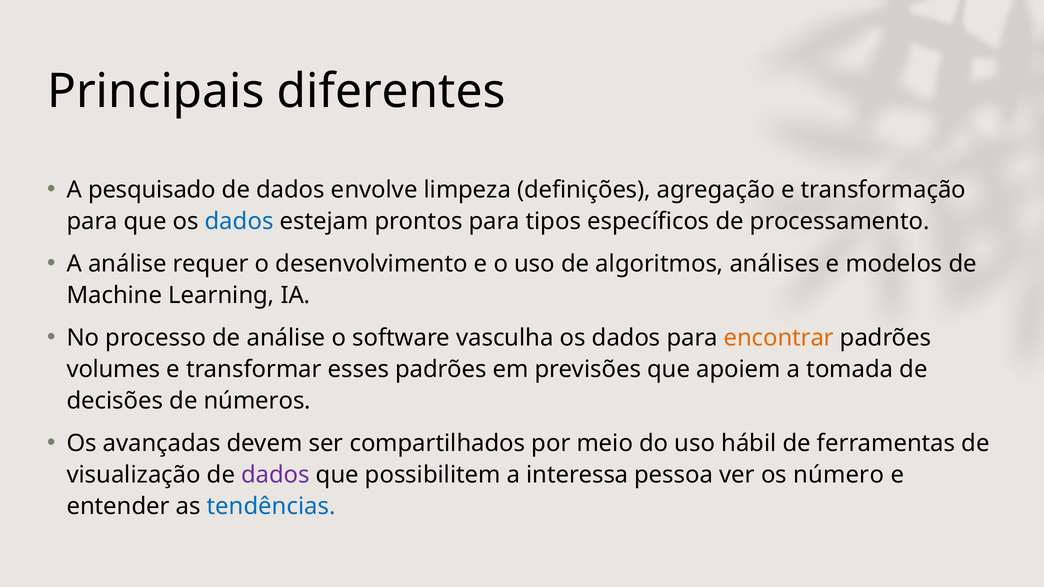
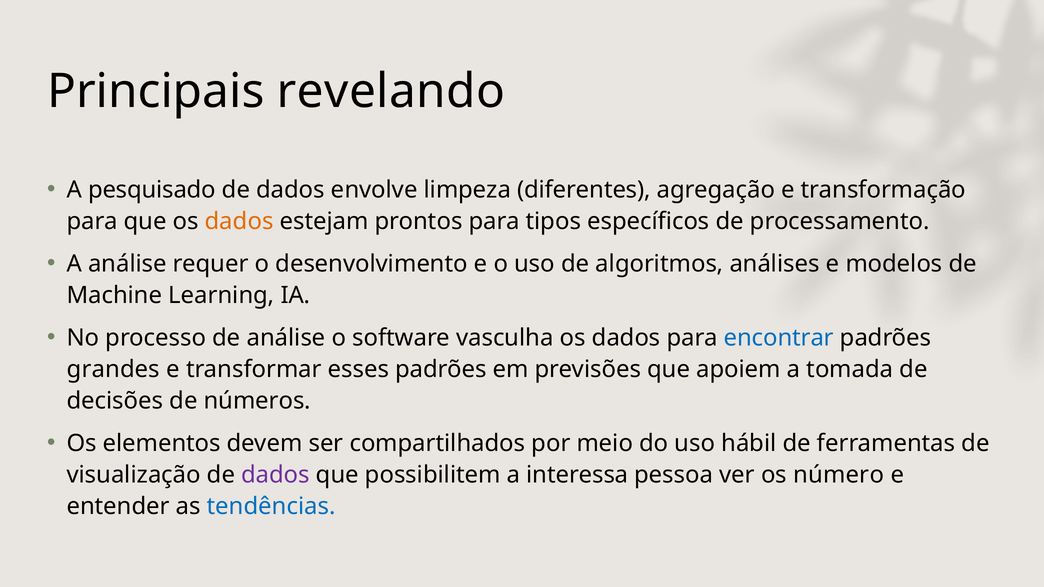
diferentes: diferentes -> revelando
definições: definições -> diferentes
dados at (239, 221) colour: blue -> orange
encontrar colour: orange -> blue
volumes: volumes -> grandes
avançadas: avançadas -> elementos
